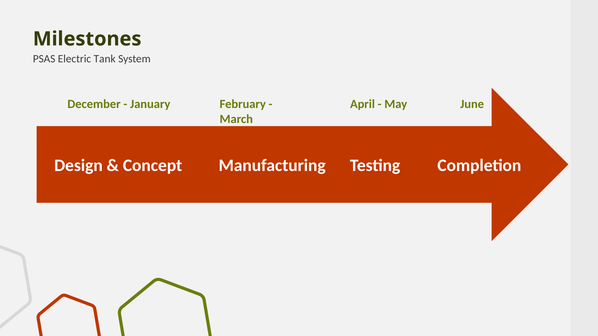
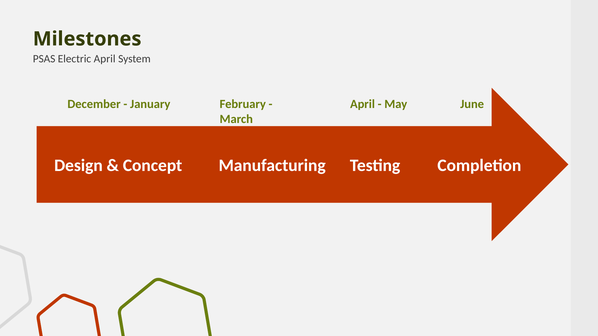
Electric Tank: Tank -> April
